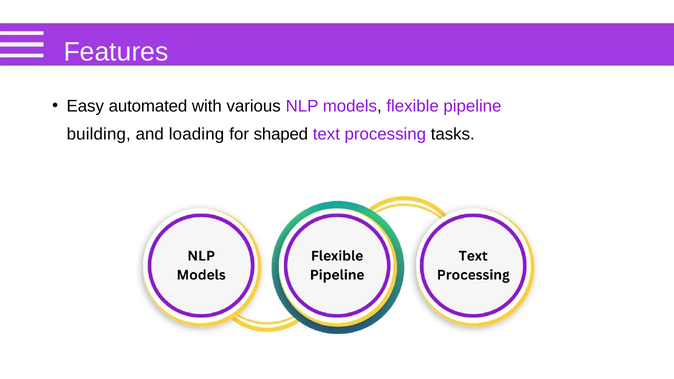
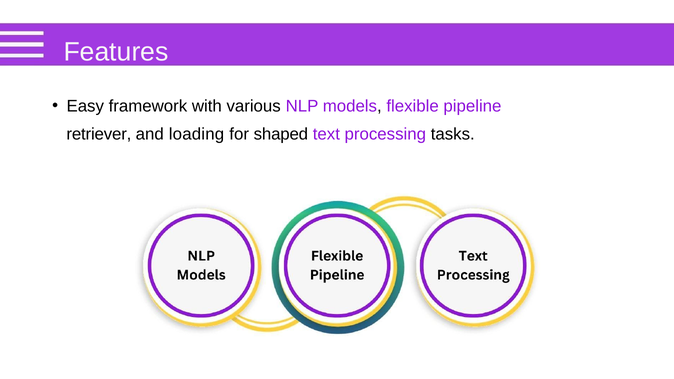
automated: automated -> framework
building: building -> retriever
